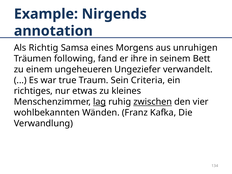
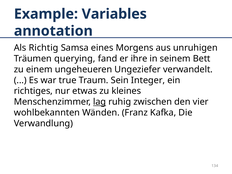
Nirgends: Nirgends -> Variables
following: following -> querying
Criteria: Criteria -> Integer
zwischen underline: present -> none
